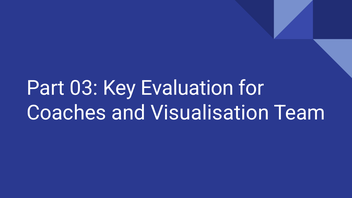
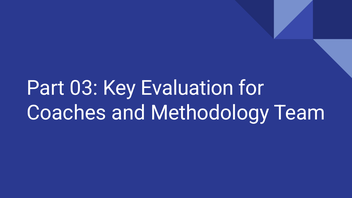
Visualisation: Visualisation -> Methodology
